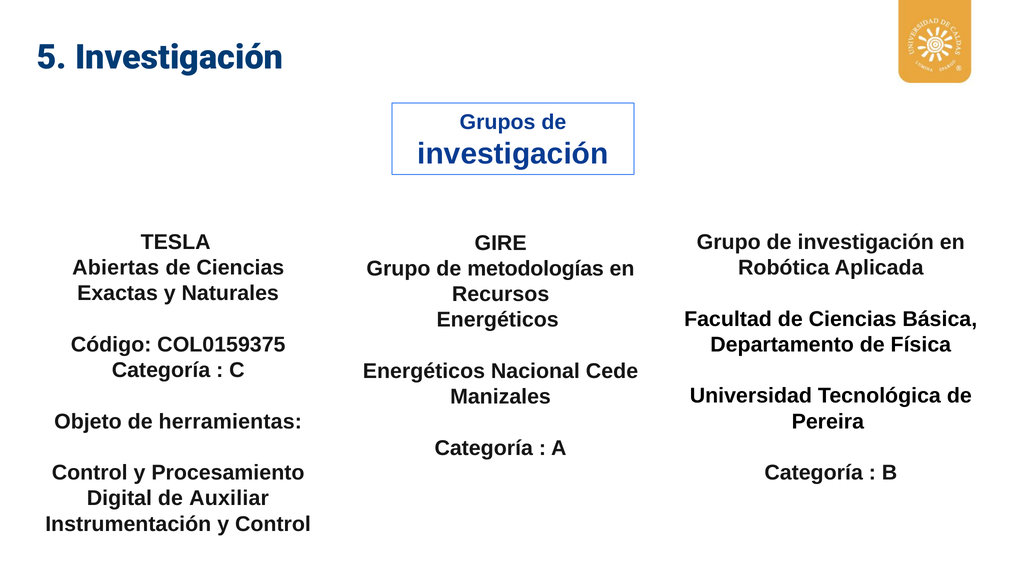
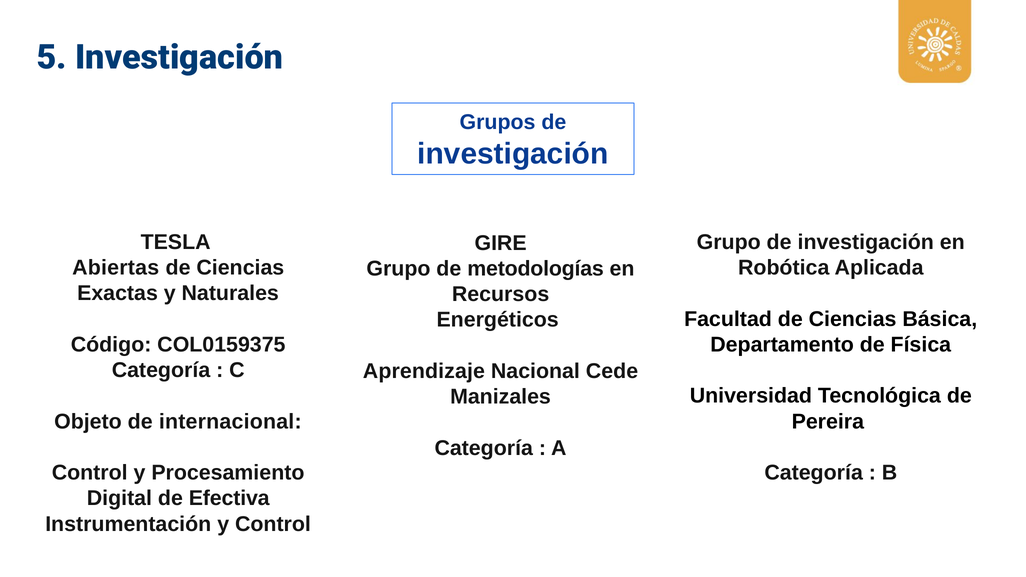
Energéticos at (424, 371): Energéticos -> Aprendizaje
herramientas: herramientas -> internacional
Auxiliar: Auxiliar -> Efectiva
